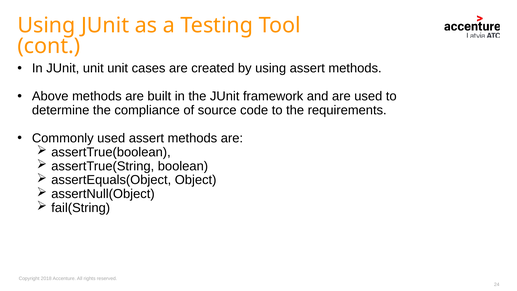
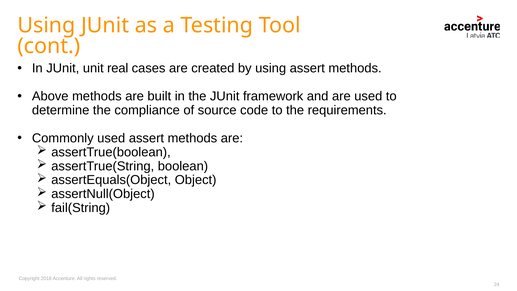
unit unit: unit -> real
